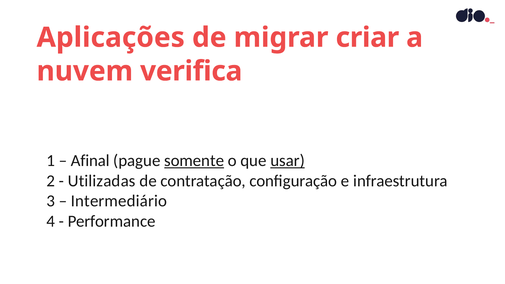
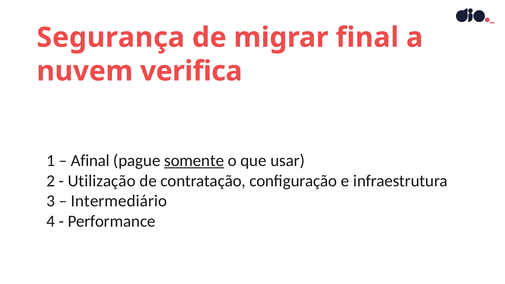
Aplicações: Aplicações -> Segurança
criar: criar -> final
usar underline: present -> none
Utilizadas: Utilizadas -> Utilização
